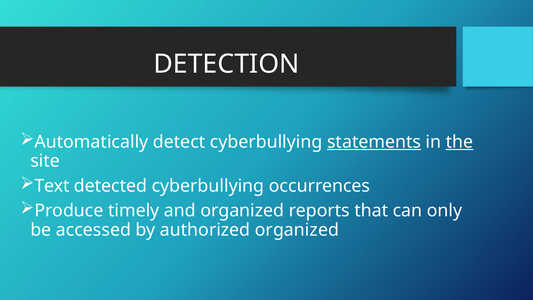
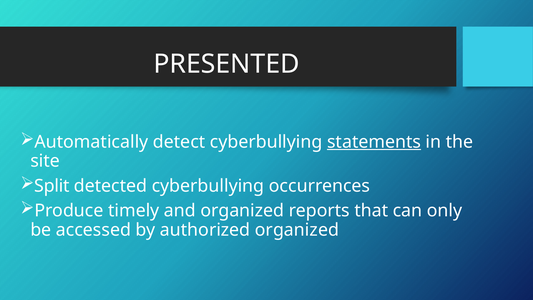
DETECTION: DETECTION -> PRESENTED
the underline: present -> none
Text: Text -> Split
